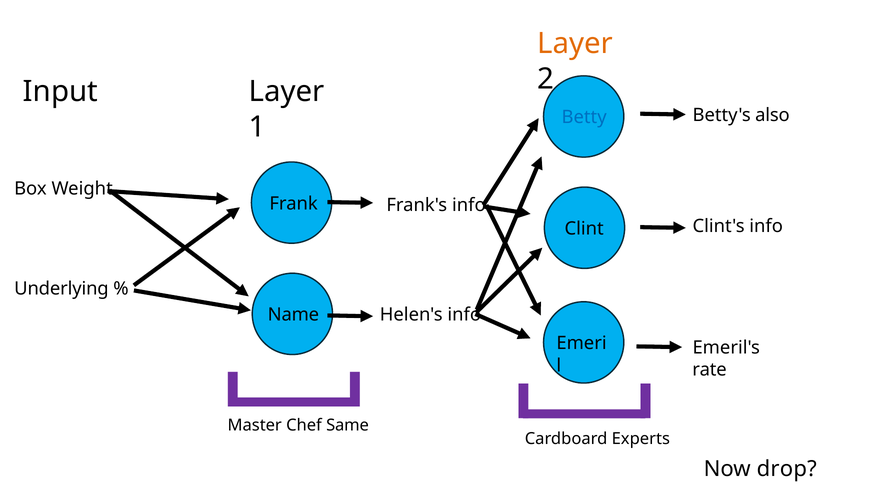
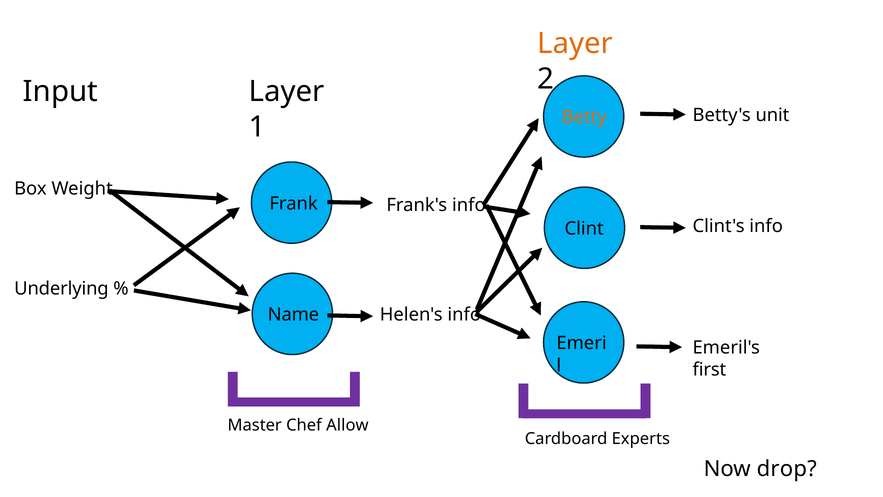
also: also -> unit
Betty colour: blue -> orange
rate: rate -> first
Same: Same -> Allow
